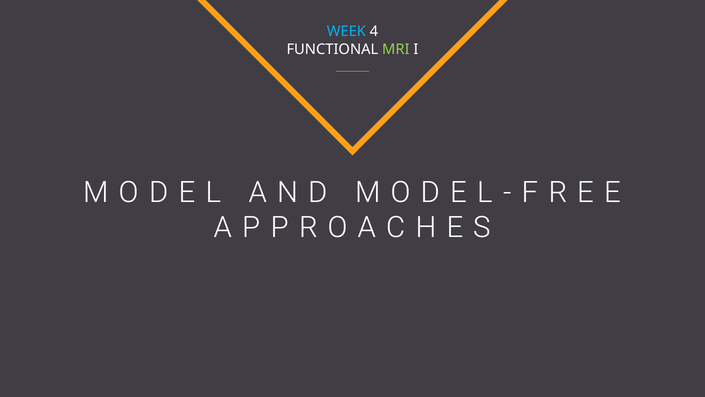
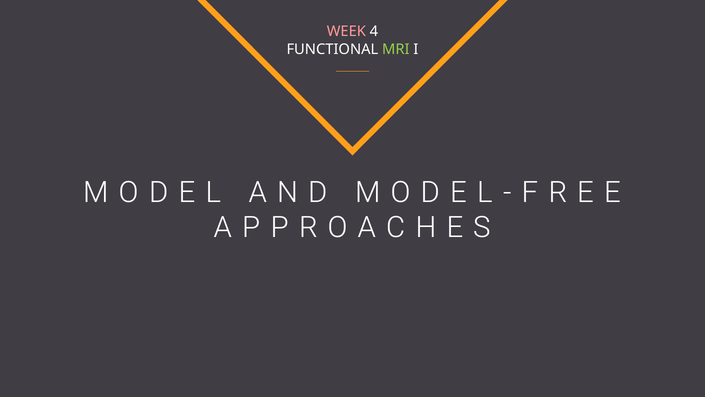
WEEK colour: light blue -> pink
